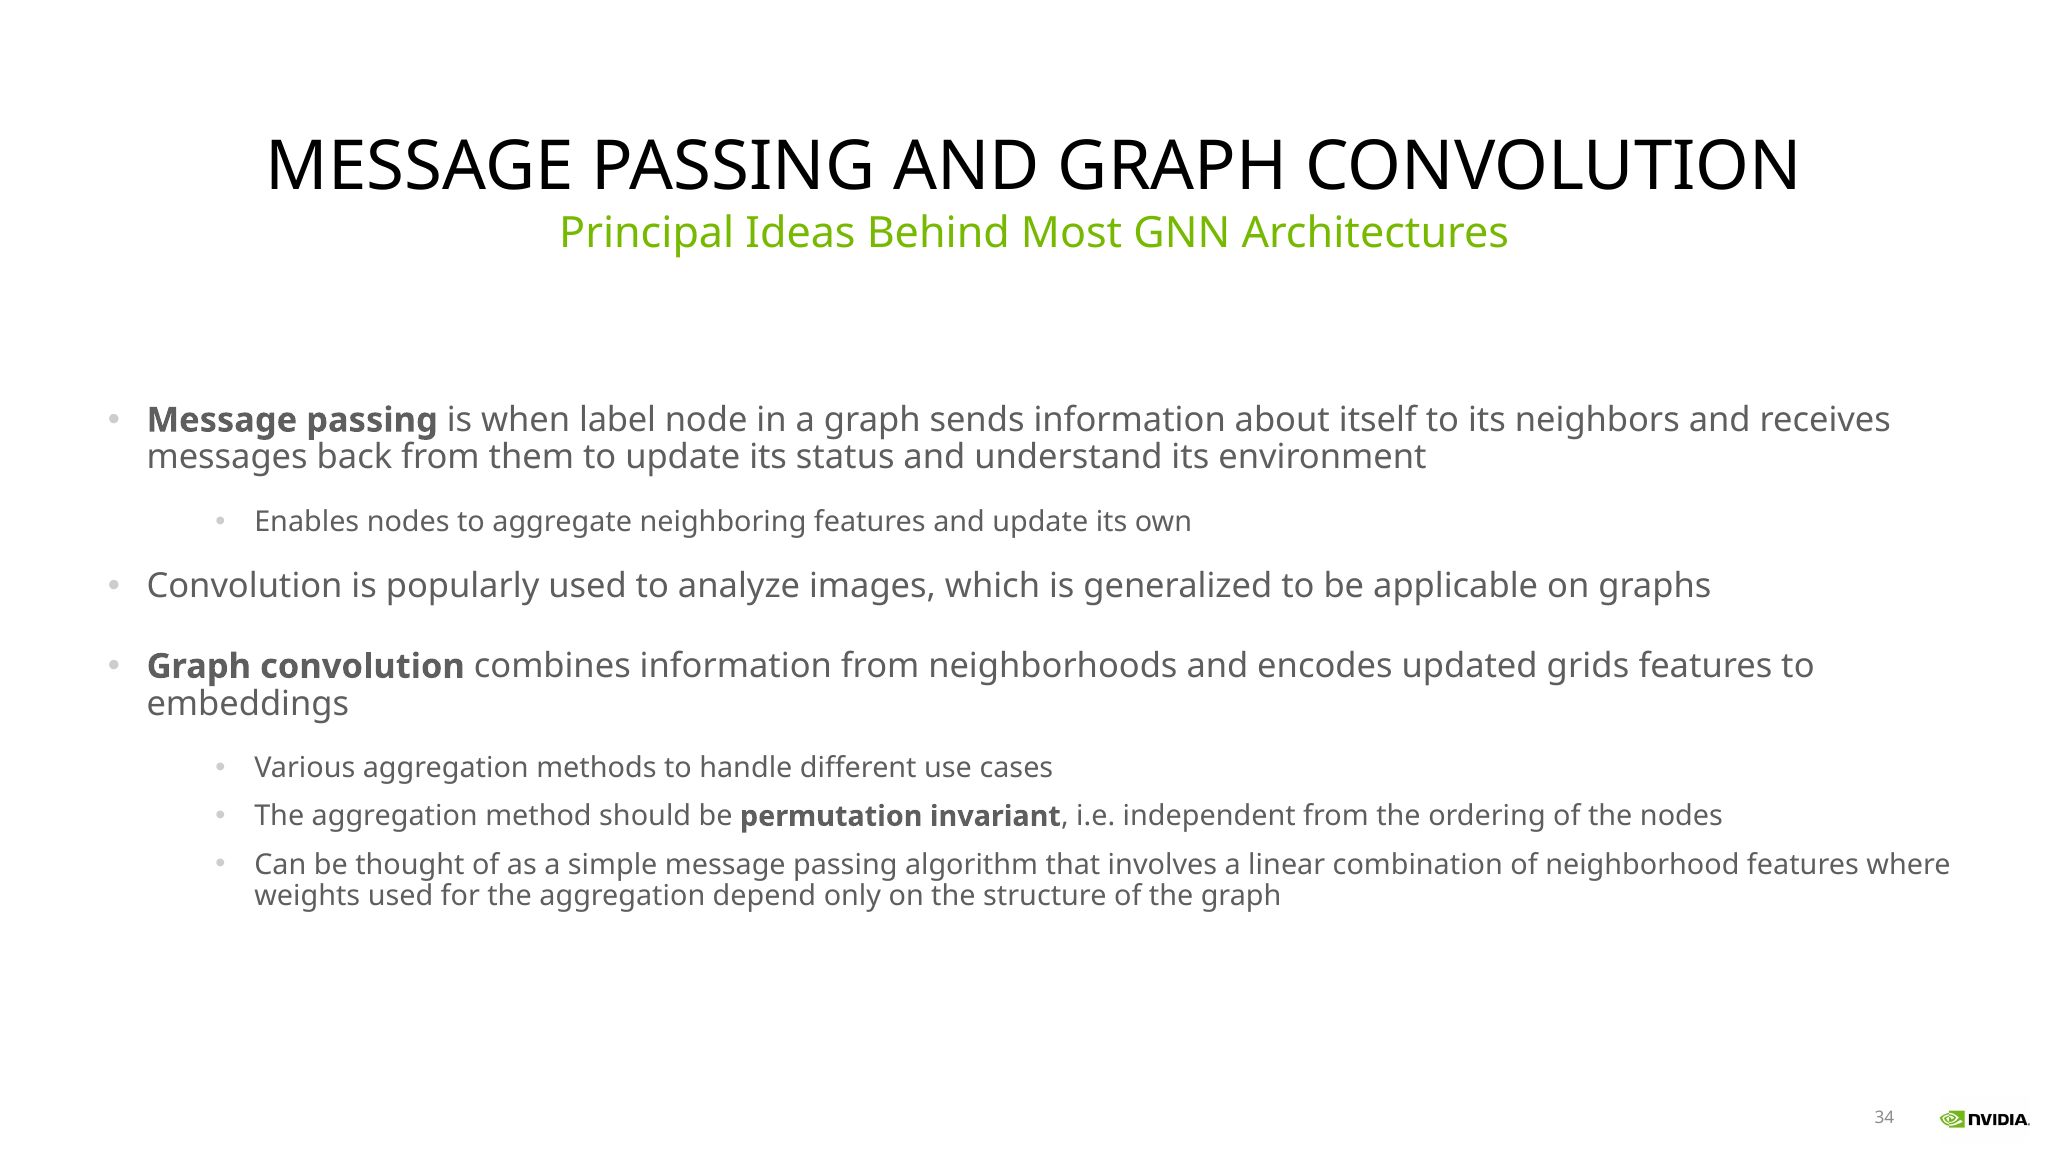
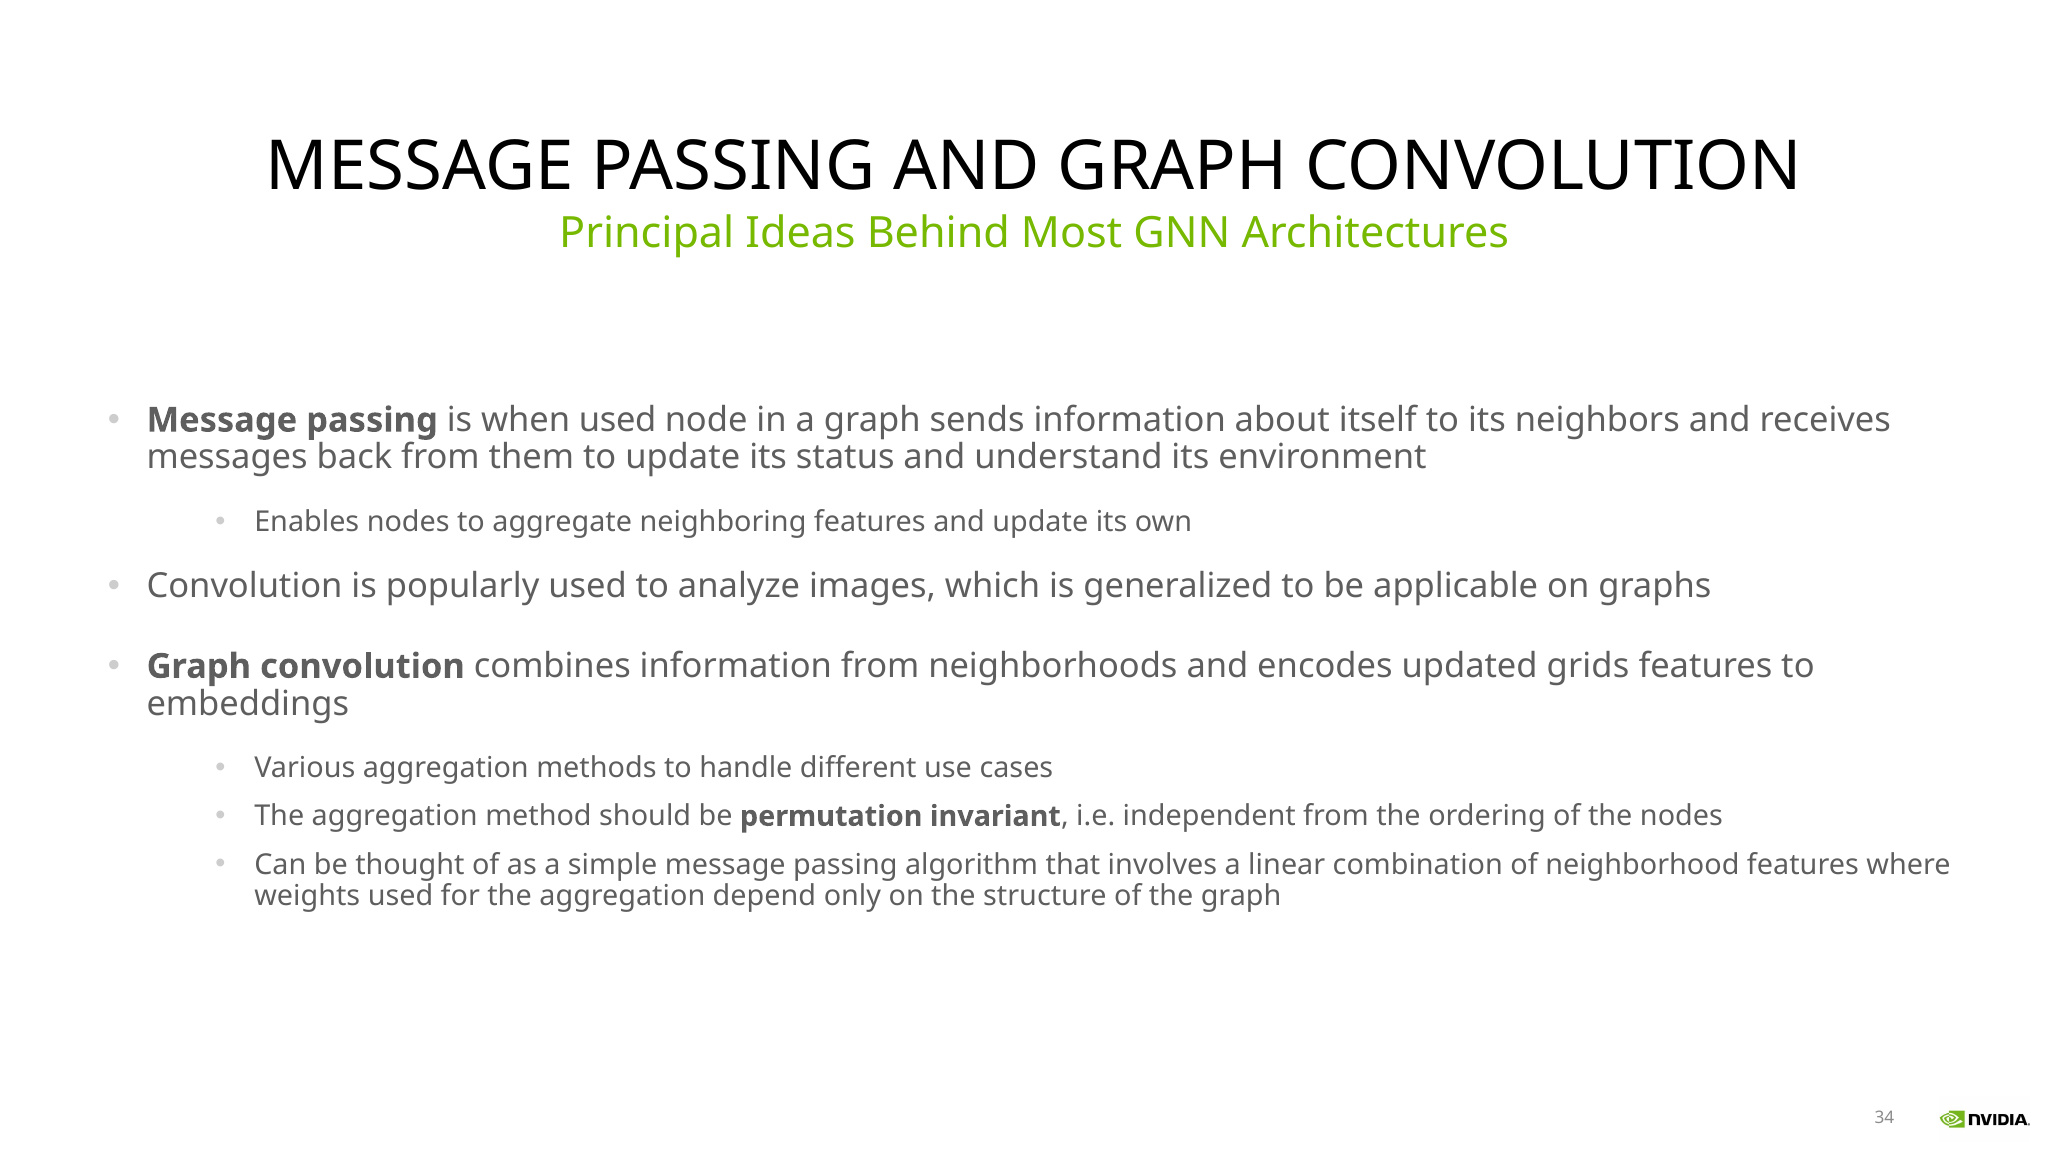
when label: label -> used
